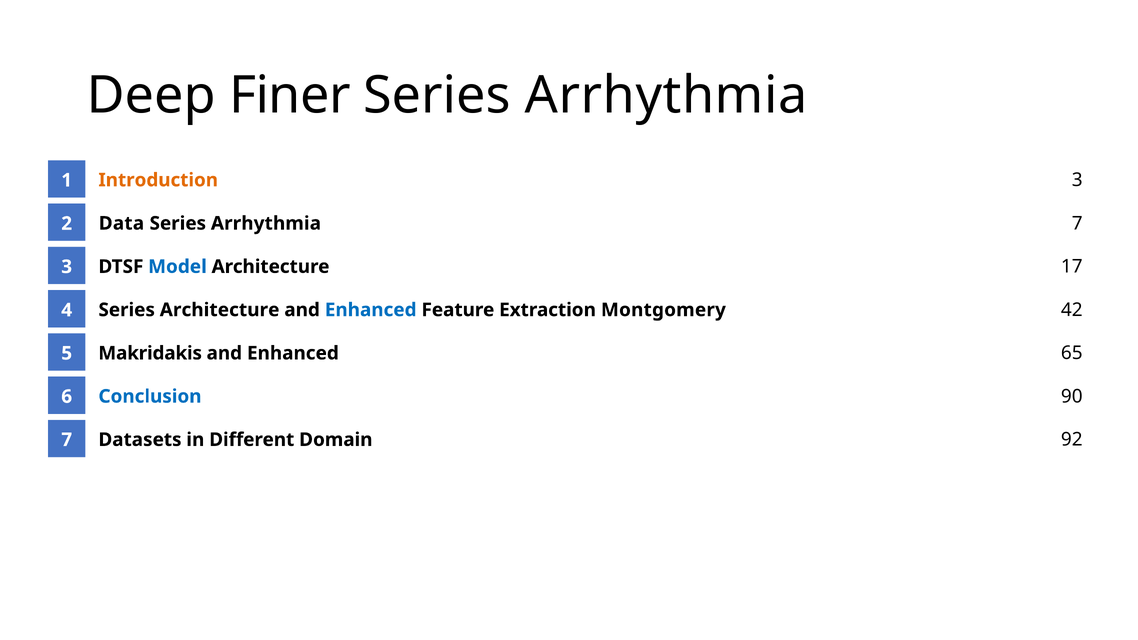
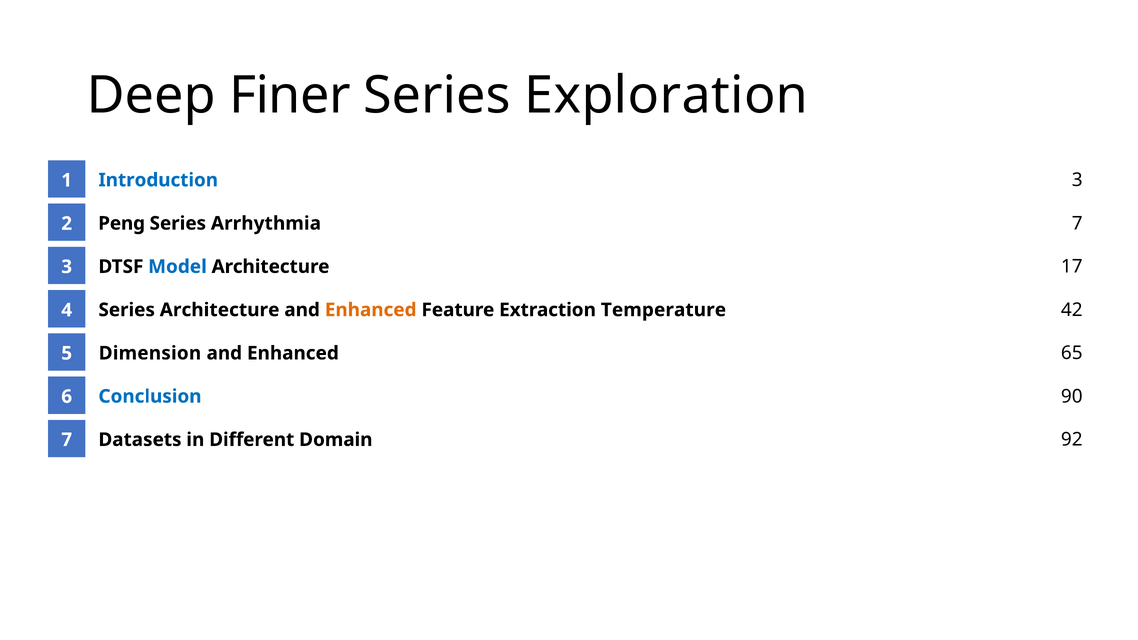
Arrhythmia at (666, 96): Arrhythmia -> Exploration
Introduction colour: orange -> blue
Data: Data -> Peng
Enhanced at (371, 310) colour: blue -> orange
Montgomery: Montgomery -> Temperature
Makridakis: Makridakis -> Dimension
